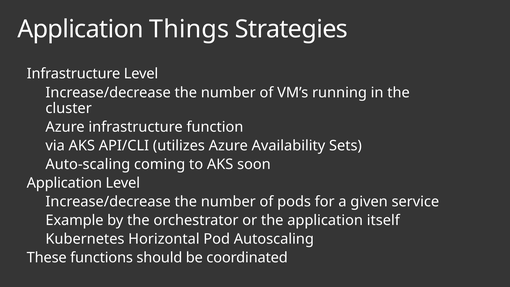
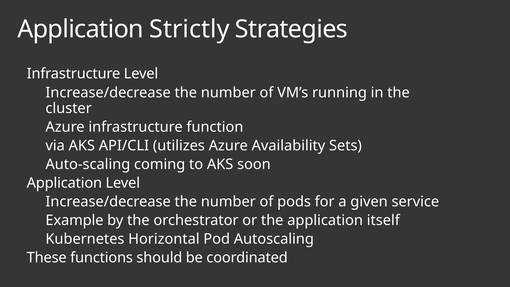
Things: Things -> Strictly
